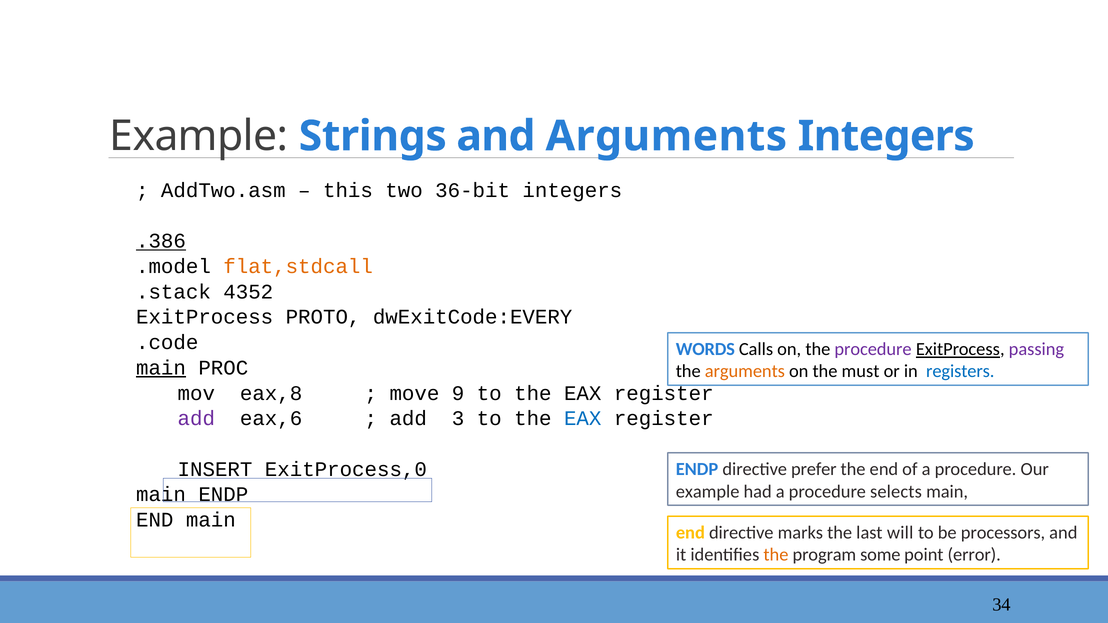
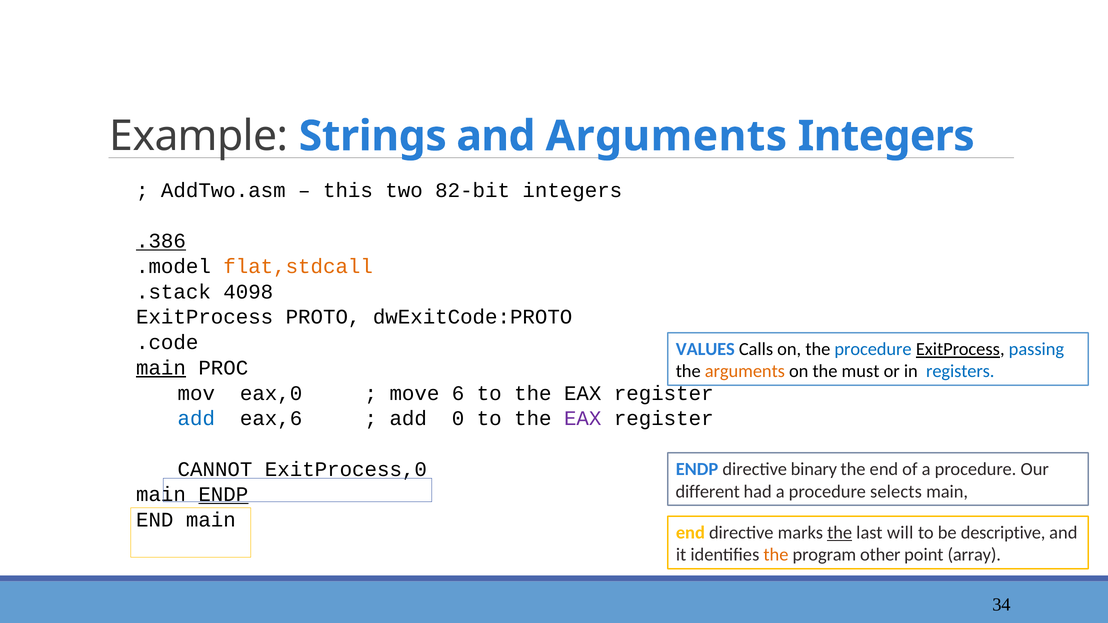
36-bit: 36-bit -> 82-bit
4352: 4352 -> 4098
dwExitCode:EVERY: dwExitCode:EVERY -> dwExitCode:PROTO
WORDS: WORDS -> VALUES
procedure at (873, 349) colour: purple -> blue
passing colour: purple -> blue
eax,8: eax,8 -> eax,0
9: 9 -> 6
add at (196, 419) colour: purple -> blue
3: 3 -> 0
EAX at (583, 419) colour: blue -> purple
INSERT: INSERT -> CANNOT
prefer: prefer -> binary
example at (708, 492): example -> different
ENDP at (223, 495) underline: none -> present
the at (840, 533) underline: none -> present
processors: processors -> descriptive
some: some -> other
error: error -> array
